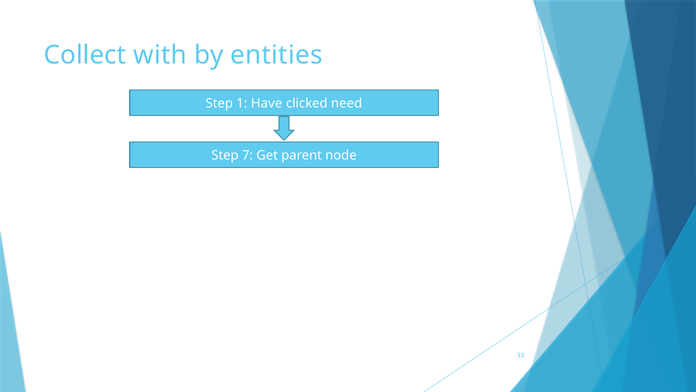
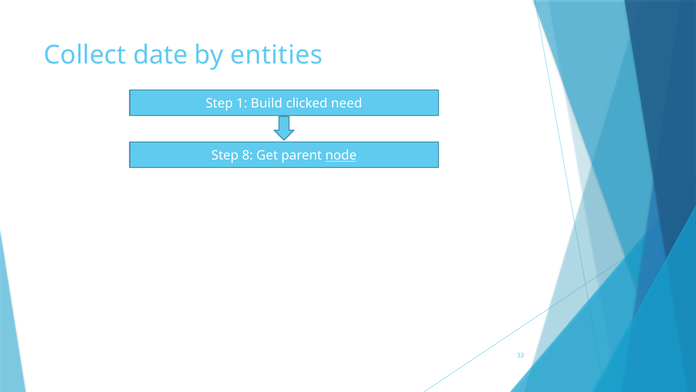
with: with -> date
Have: Have -> Build
7: 7 -> 8
node underline: none -> present
